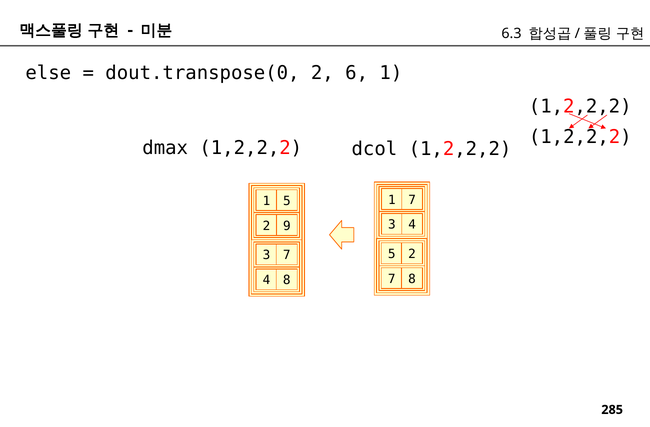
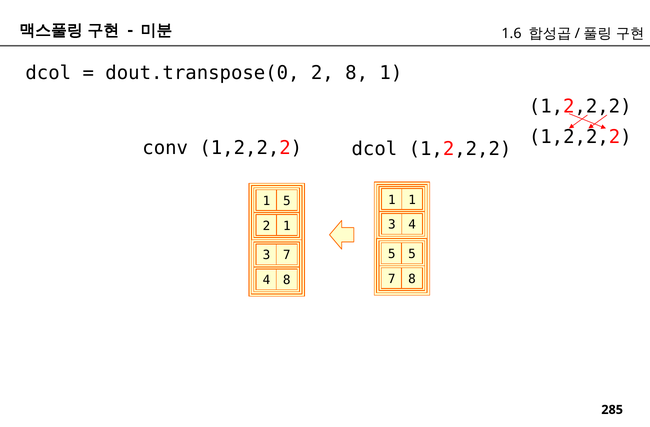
6.3: 6.3 -> 1.6
else at (48, 73): else -> dcol
2 6: 6 -> 8
dmax: dmax -> conv
1 7: 7 -> 1
2 9: 9 -> 1
2 at (412, 254): 2 -> 5
